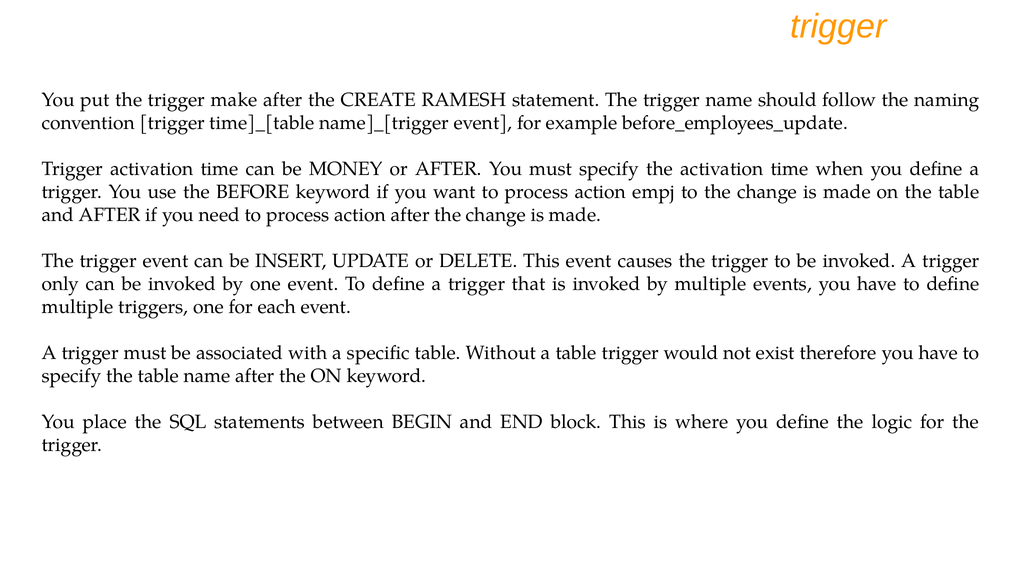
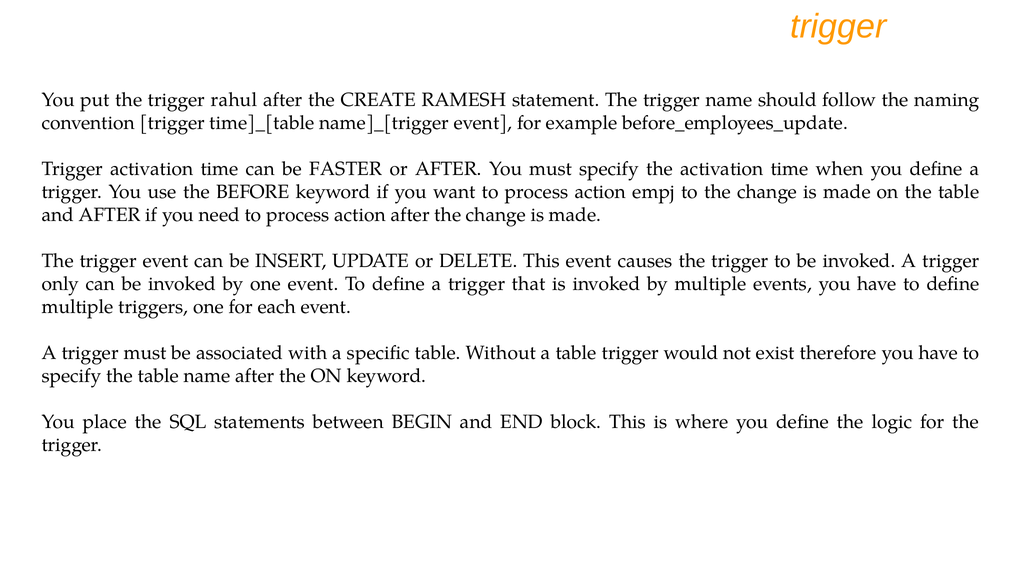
make: make -> rahul
MONEY: MONEY -> FASTER
